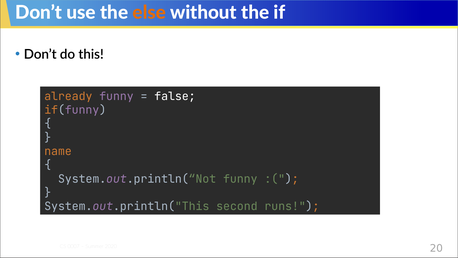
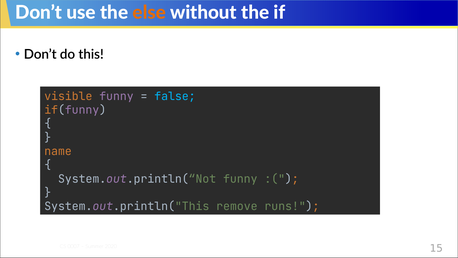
already: already -> visible
false colour: white -> light blue
second: second -> remove
20: 20 -> 15
